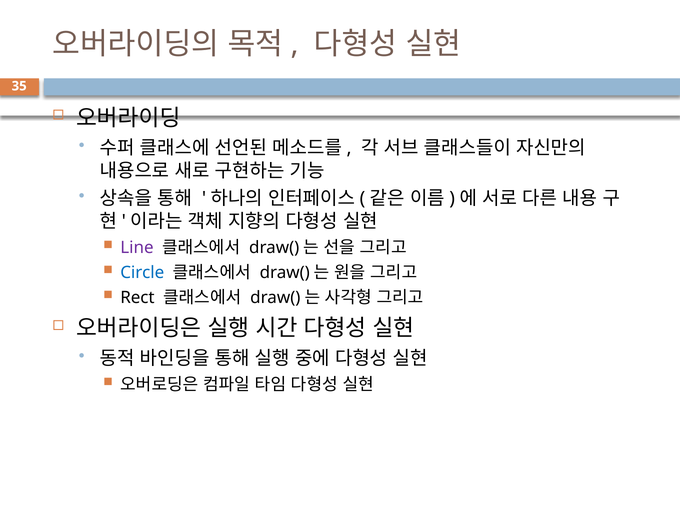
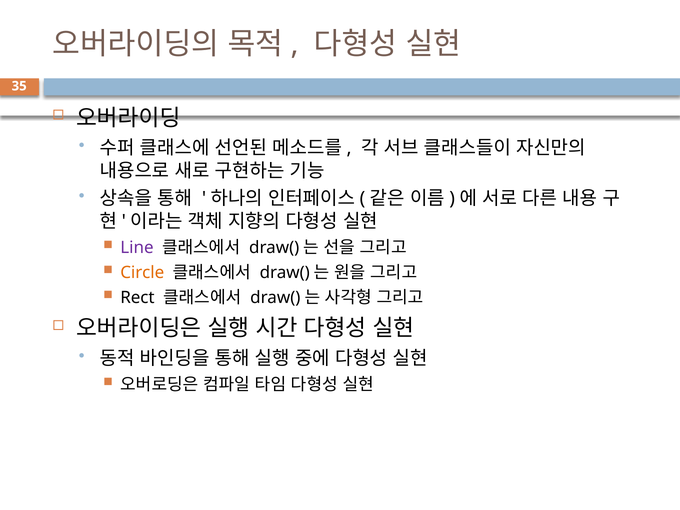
Circle colour: blue -> orange
